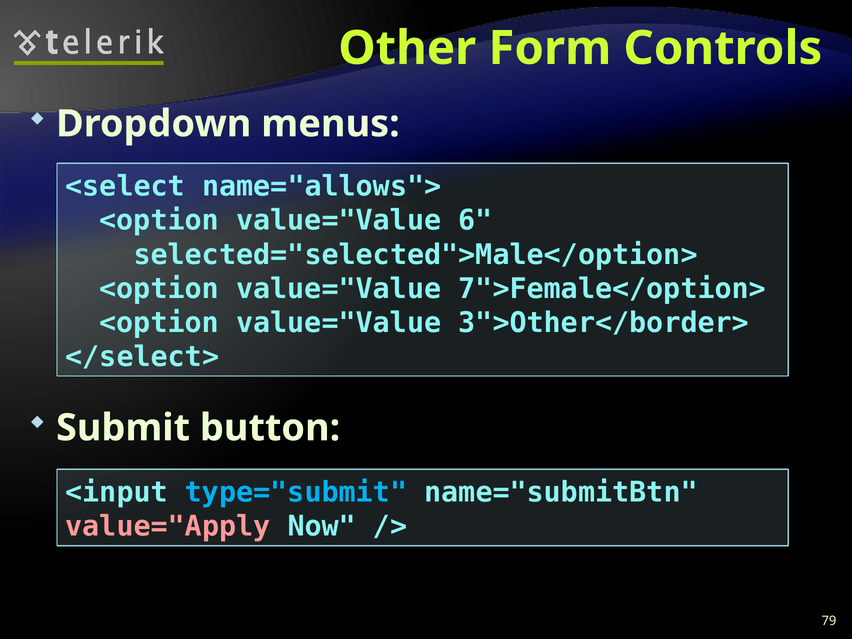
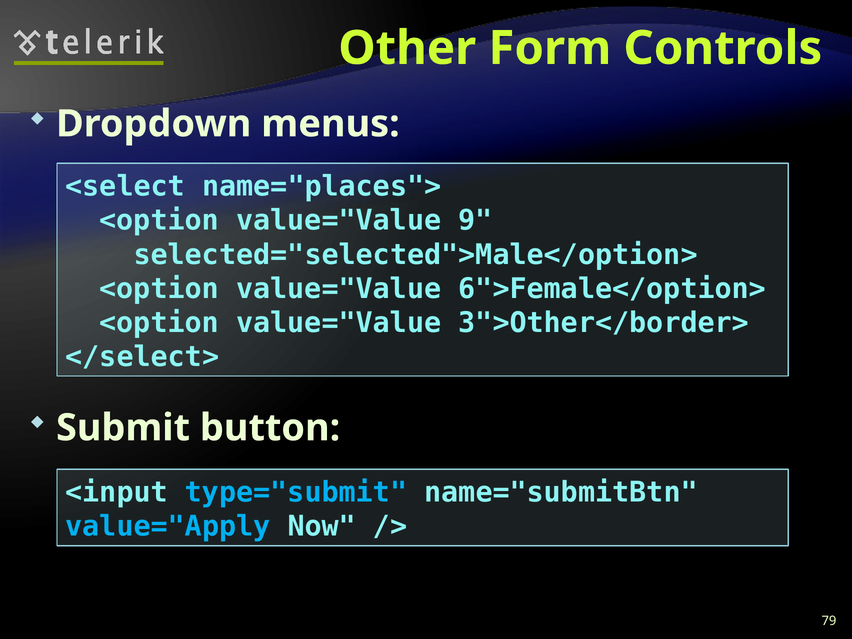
name="allows">: name="allows"> -> name="places">
6: 6 -> 9
7">Female</option>: 7">Female</option> -> 6">Female</option>
value="Apply colour: pink -> light blue
